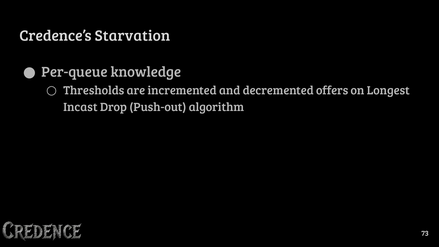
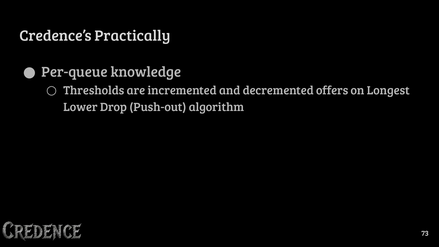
Starvation: Starvation -> Practically
Incast: Incast -> Lower
